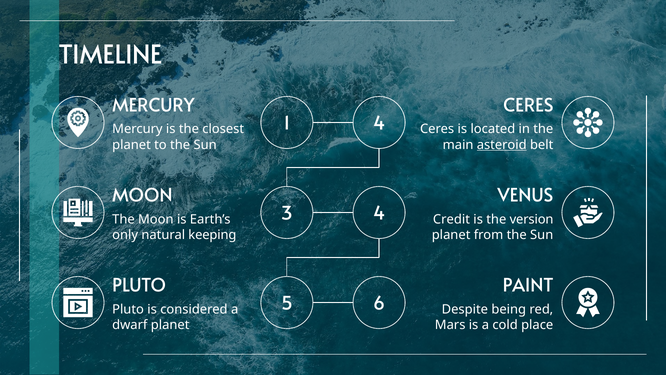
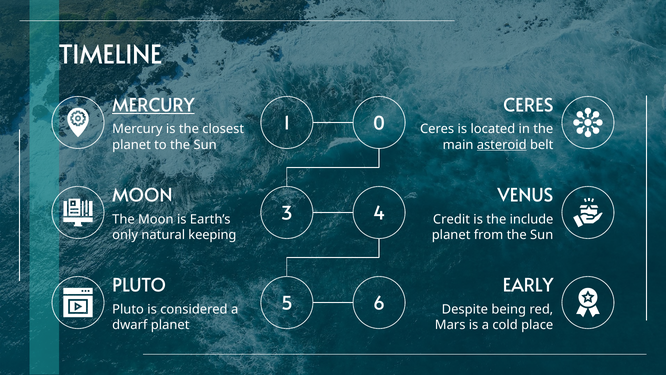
MERCURY at (153, 106) underline: none -> present
1 4: 4 -> 0
version: version -> include
PAINT: PAINT -> EARLY
